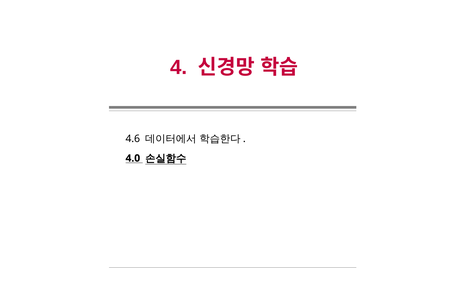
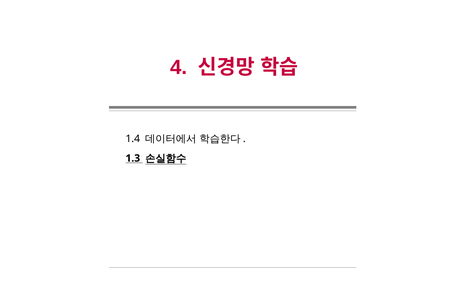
4.6: 4.6 -> 1.4
4.0: 4.0 -> 1.3
